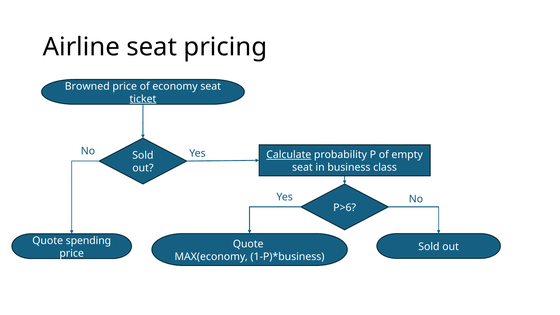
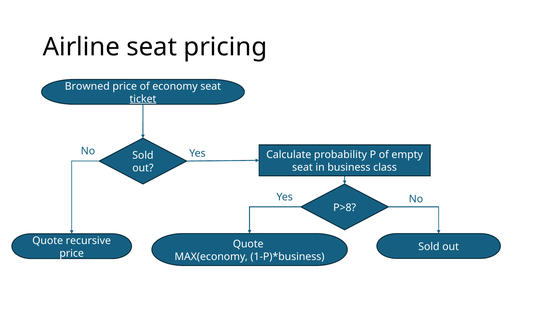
Calculate underline: present -> none
P>6: P>6 -> P>8
spending: spending -> recursive
